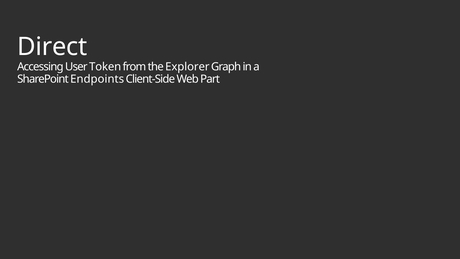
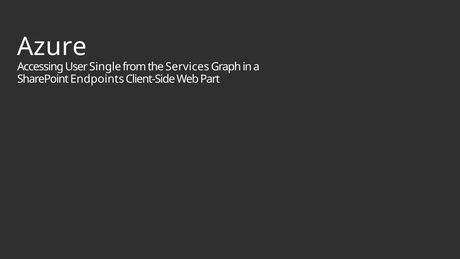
Direct: Direct -> Azure
Token: Token -> Single
Explorer: Explorer -> Services
